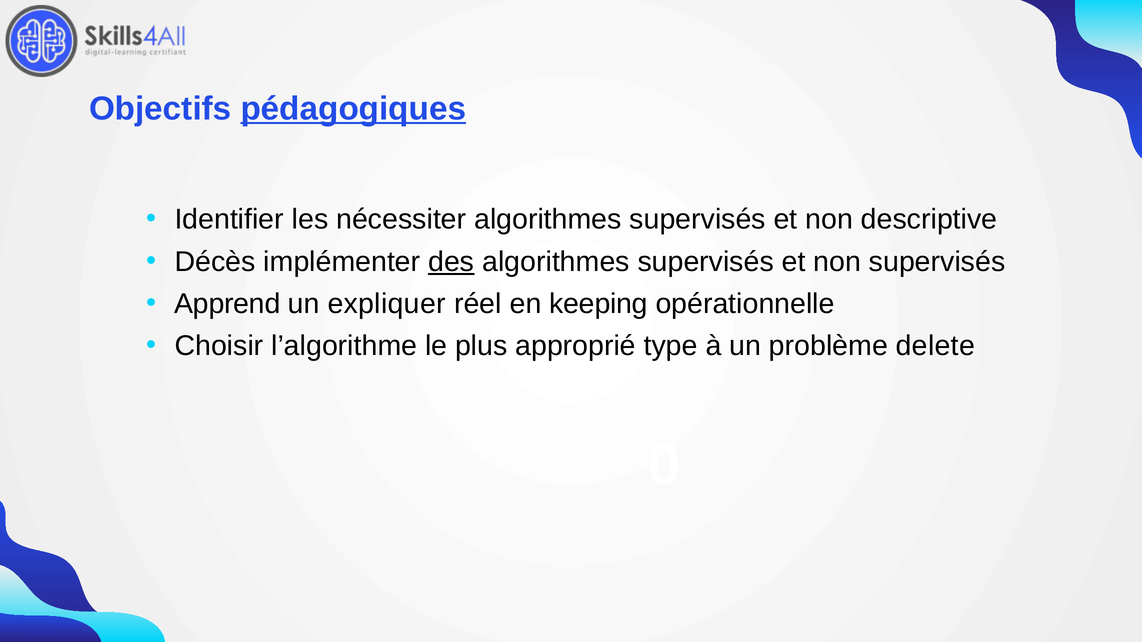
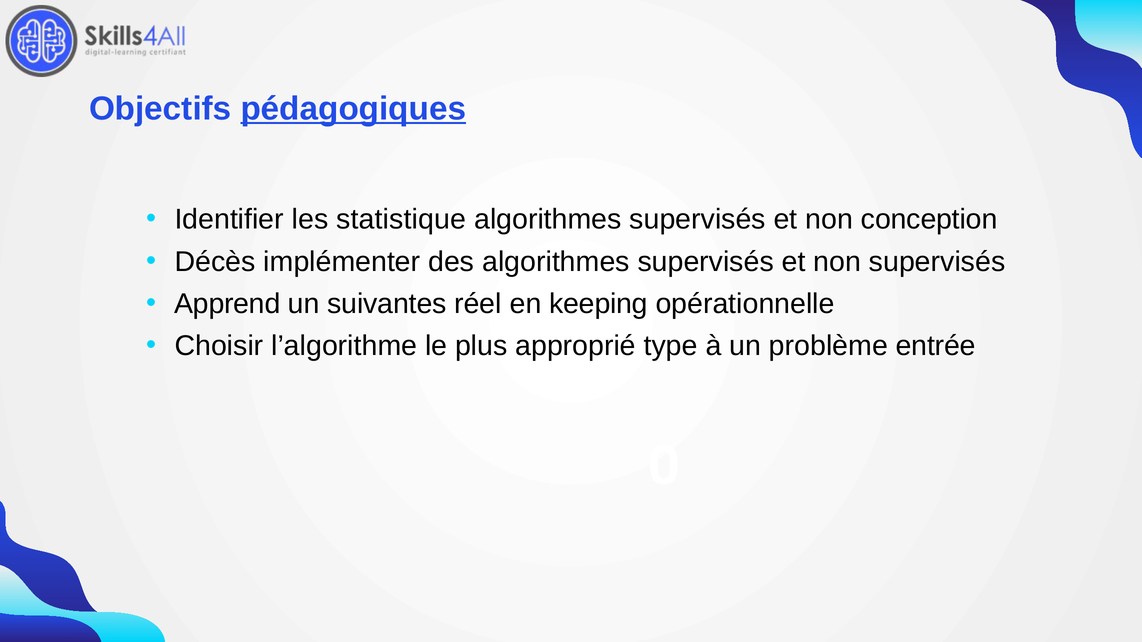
nécessiter: nécessiter -> statistique
descriptive: descriptive -> conception
des underline: present -> none
expliquer: expliquer -> suivantes
delete: delete -> entrée
